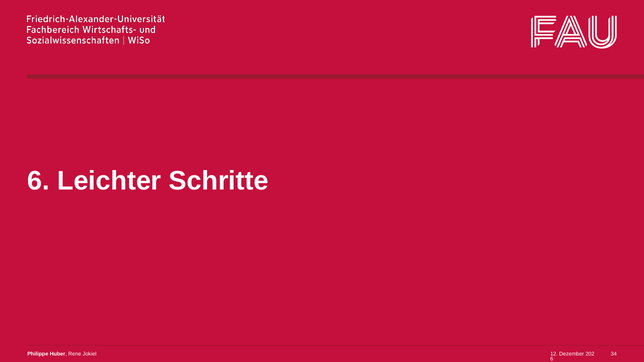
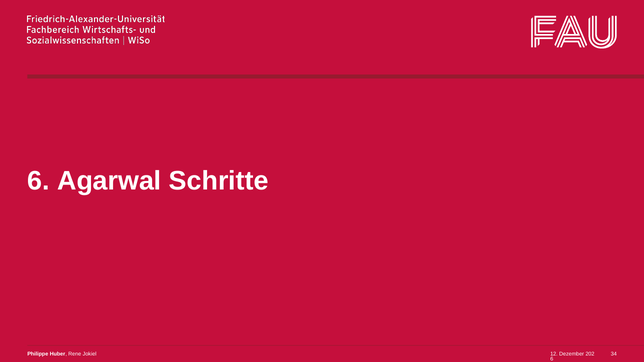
Leichter: Leichter -> Agarwal
